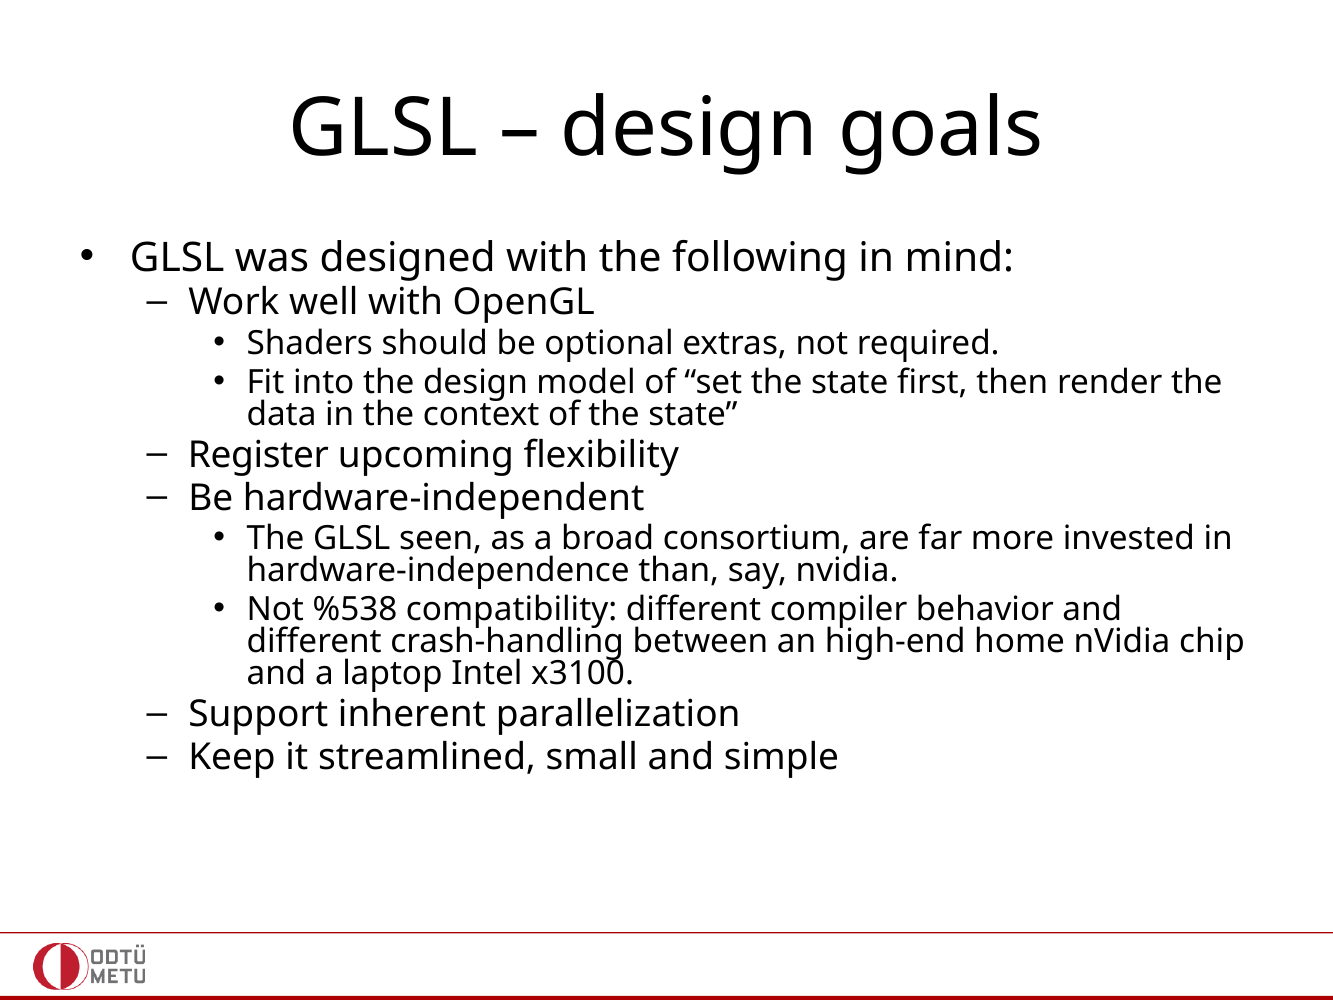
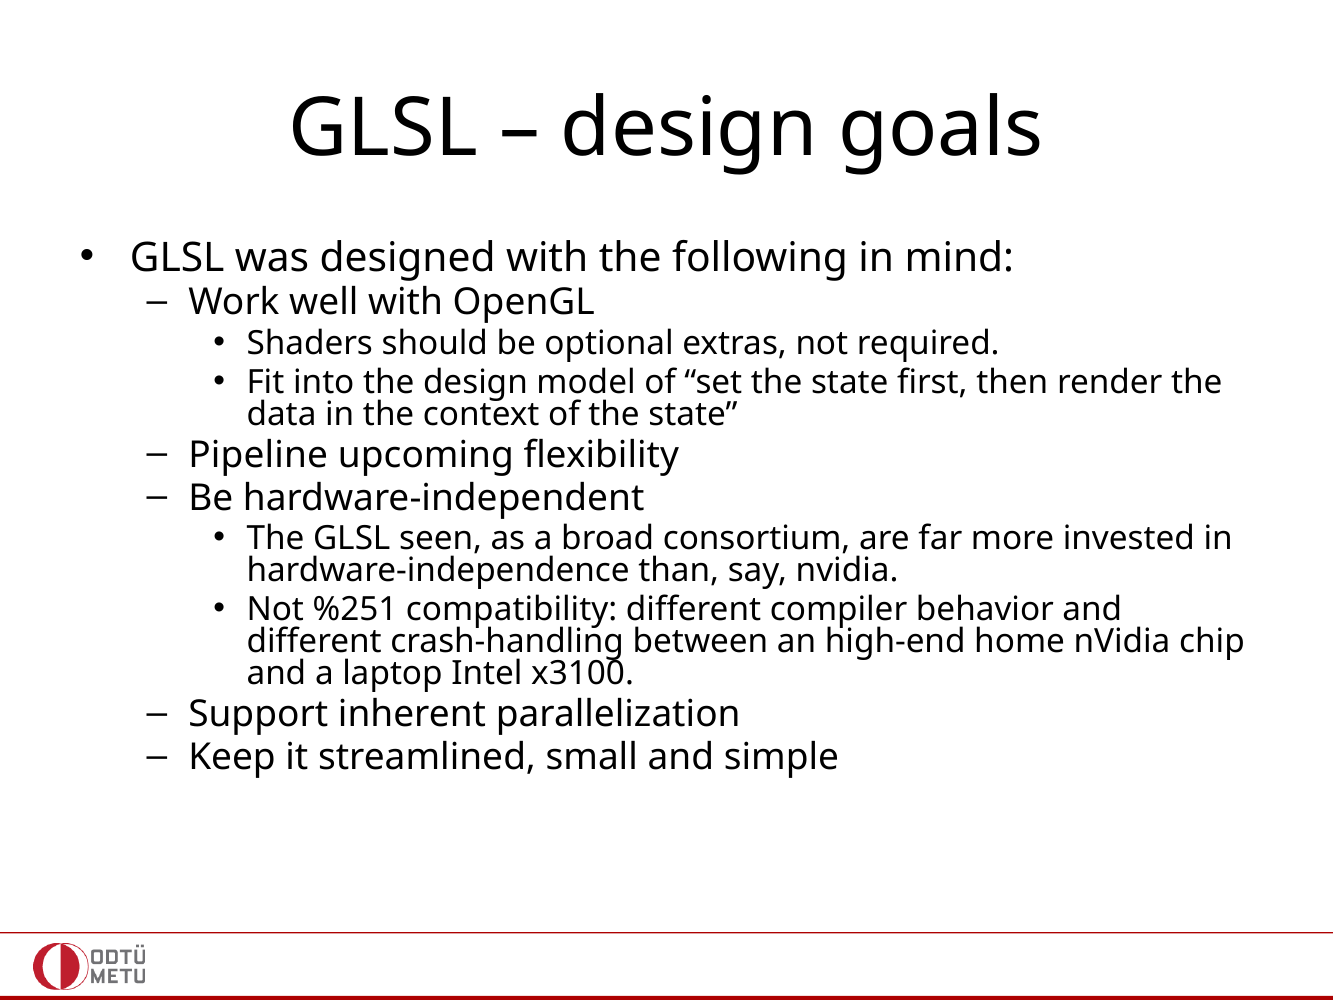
Register: Register -> Pipeline
%538: %538 -> %251
